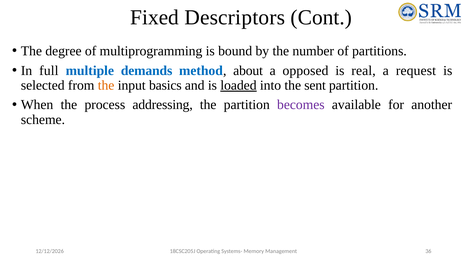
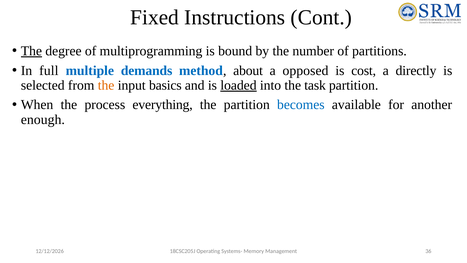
Descriptors: Descriptors -> Instructions
The at (31, 51) underline: none -> present
real: real -> cost
request: request -> directly
sent: sent -> task
addressing: addressing -> everything
becomes colour: purple -> blue
scheme: scheme -> enough
